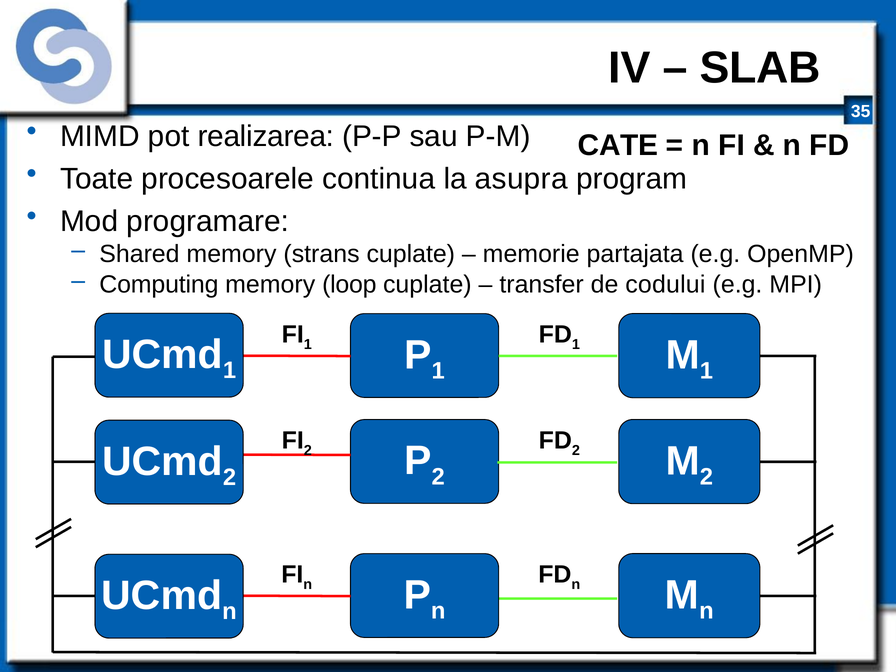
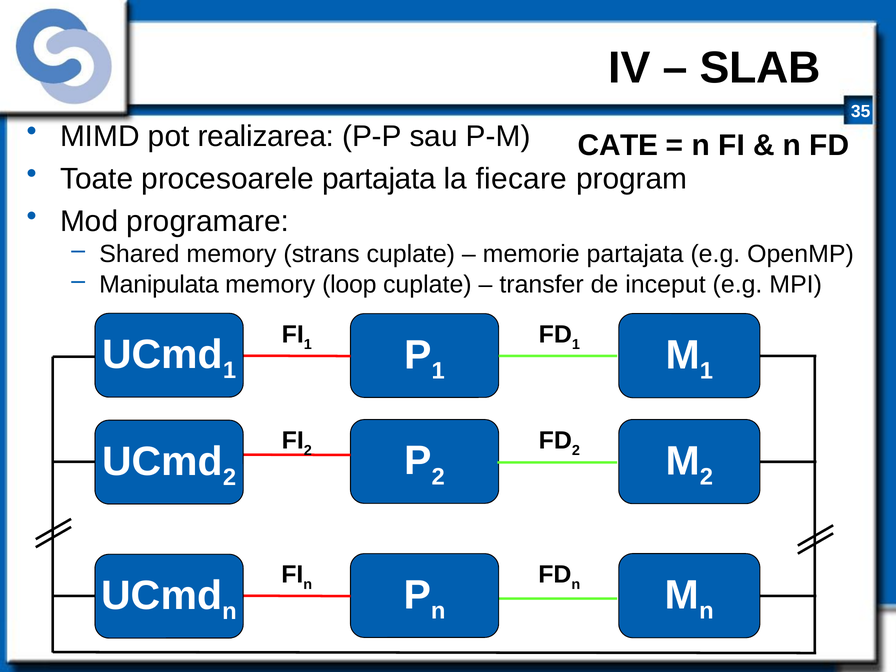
procesoarele continua: continua -> partajata
asupra: asupra -> fiecare
Computing: Computing -> Manipulata
codului: codului -> inceput
